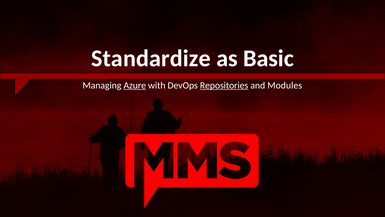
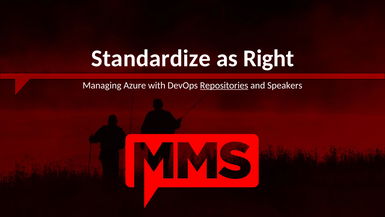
Basic: Basic -> Right
Azure underline: present -> none
Modules: Modules -> Speakers
